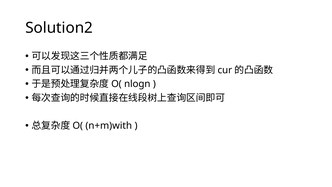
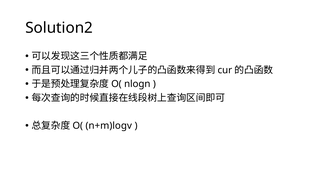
n+m)with: n+m)with -> n+m)logv
